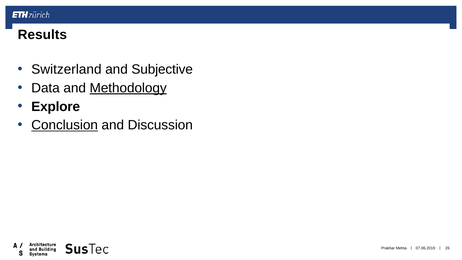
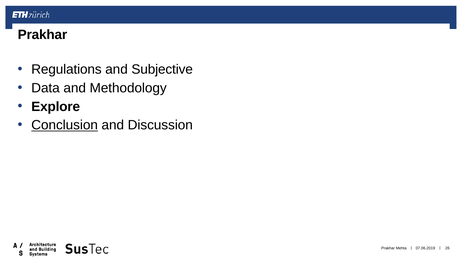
Results at (42, 35): Results -> Prakhar
Switzerland: Switzerland -> Regulations
Methodology underline: present -> none
